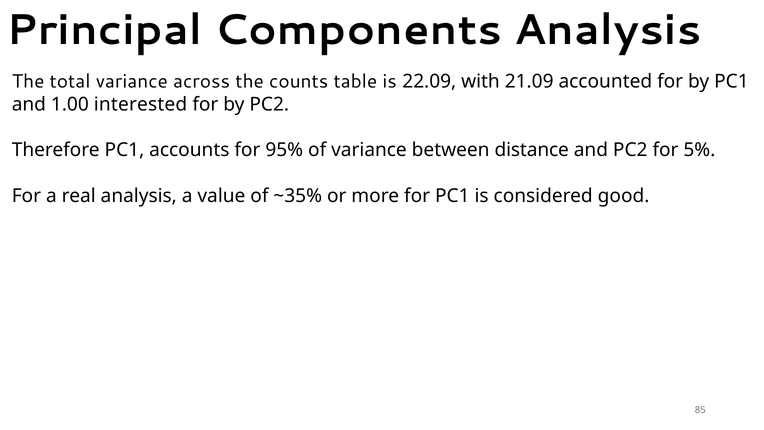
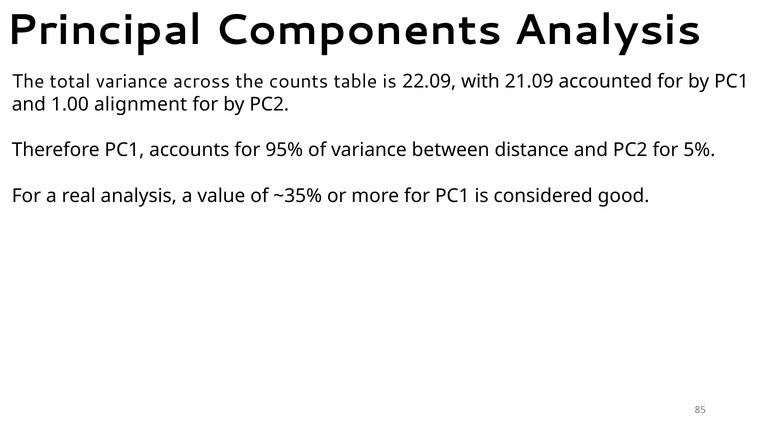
interested: interested -> alignment
